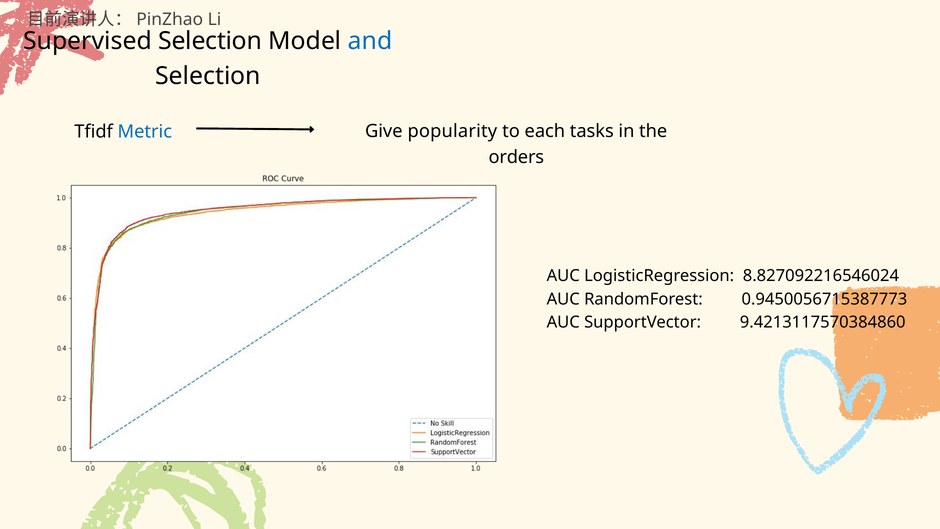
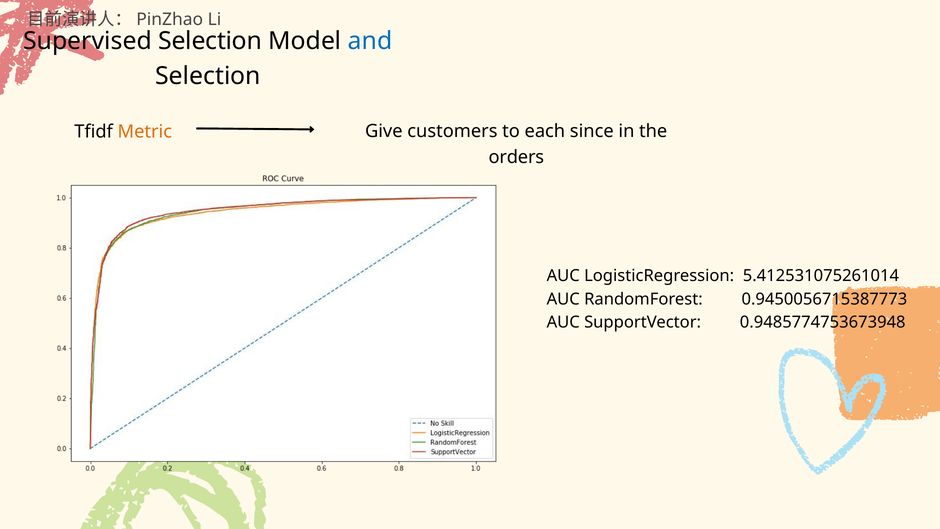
Metric colour: blue -> orange
popularity: popularity -> customers
tasks: tasks -> since
8.827092216546024: 8.827092216546024 -> 5.412531075261014
9.4213117570384860: 9.4213117570384860 -> 0.9485774753673948
